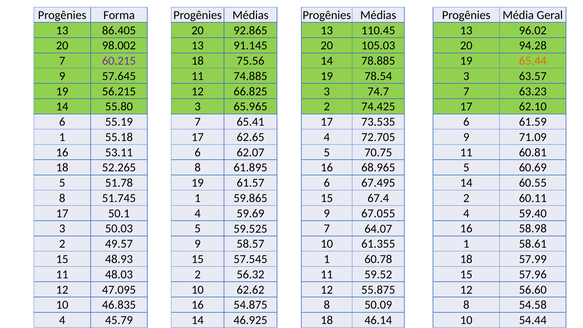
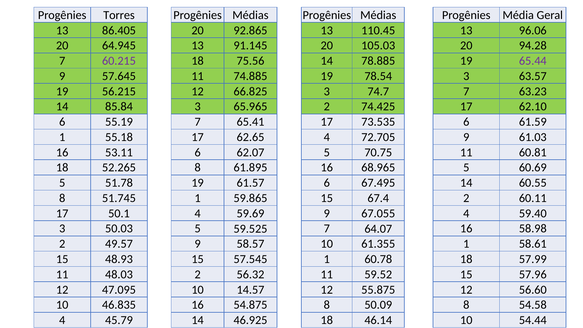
Forma: Forma -> Torres
96.02: 96.02 -> 96.06
98.002: 98.002 -> 64.945
65.44 colour: orange -> purple
55.80: 55.80 -> 85.84
71.09: 71.09 -> 61.03
62.62: 62.62 -> 14.57
